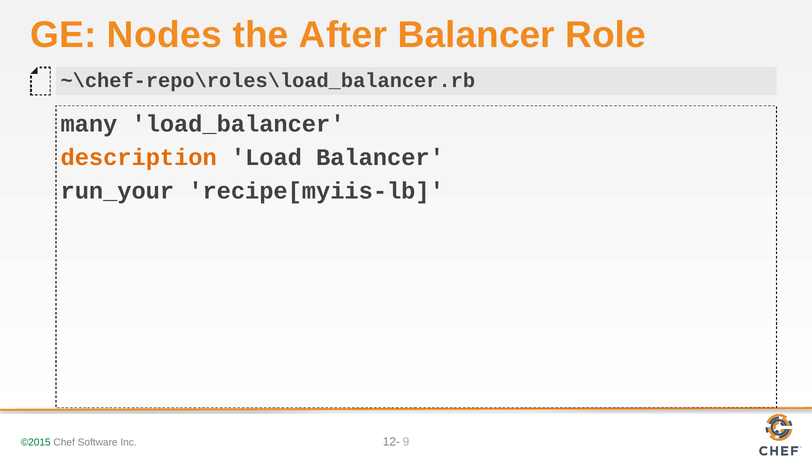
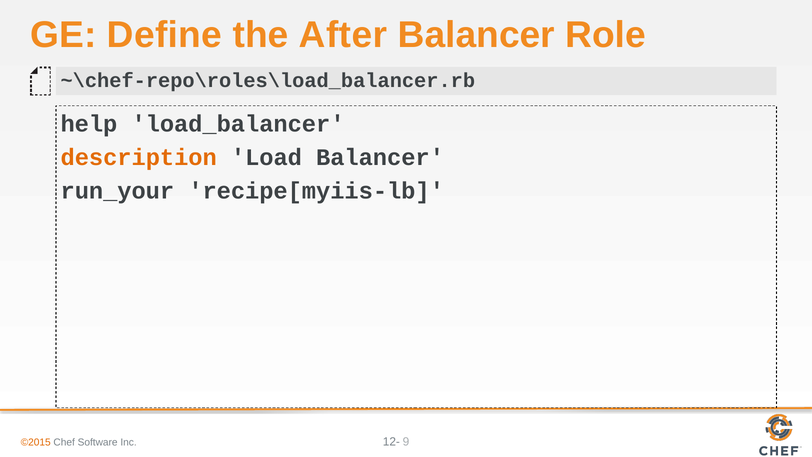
Nodes: Nodes -> Define
many: many -> help
©2015 colour: green -> orange
